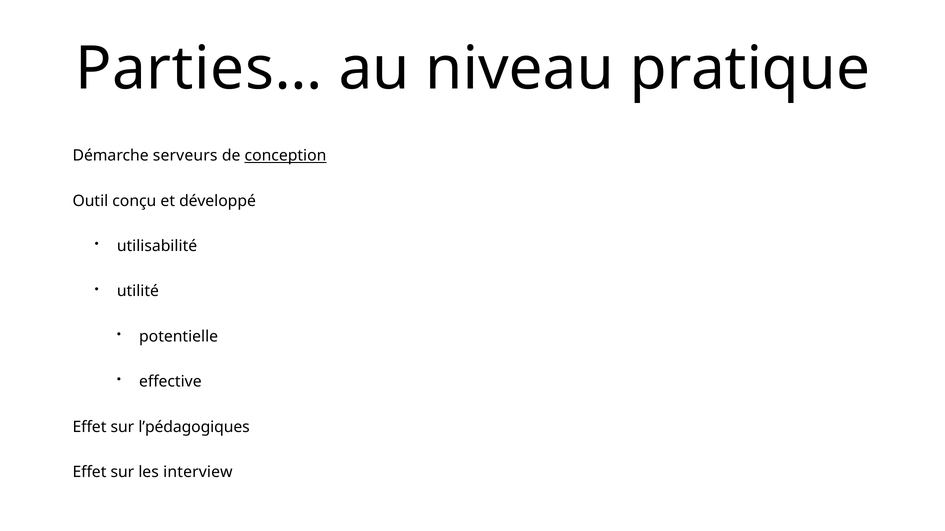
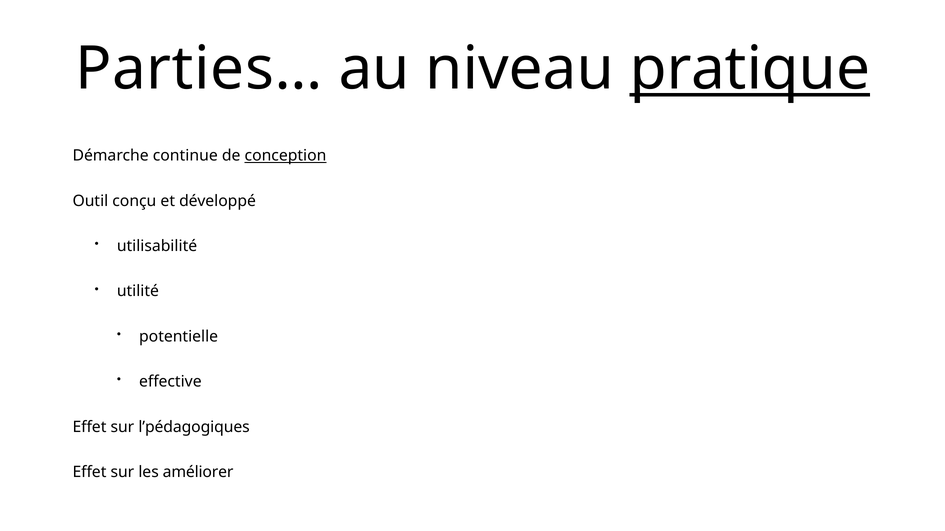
pratique underline: none -> present
serveurs: serveurs -> continue
interview: interview -> améliorer
